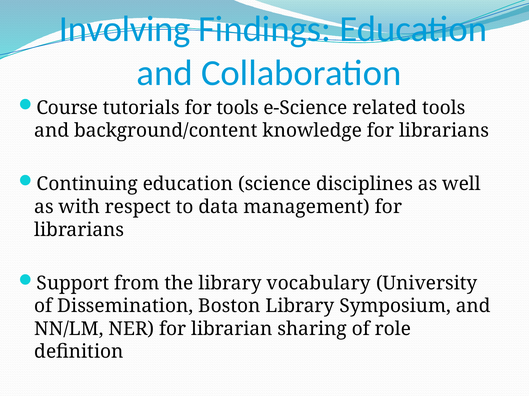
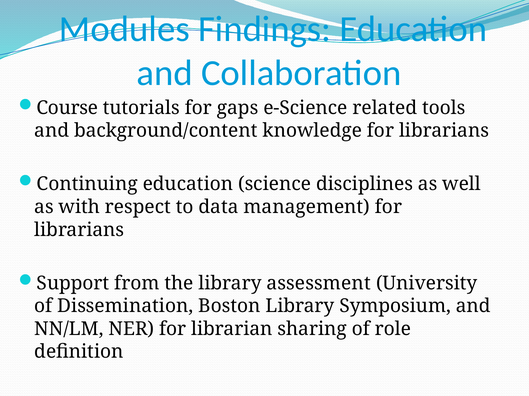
Involving: Involving -> Modules
for tools: tools -> gaps
vocabulary: vocabulary -> assessment
